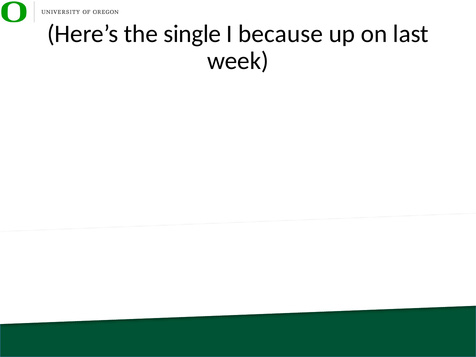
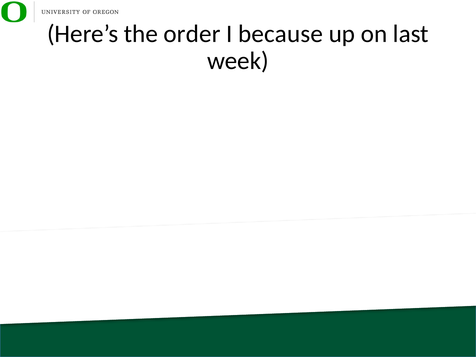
single: single -> order
